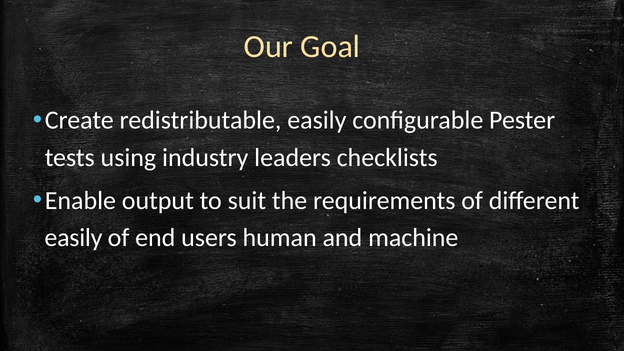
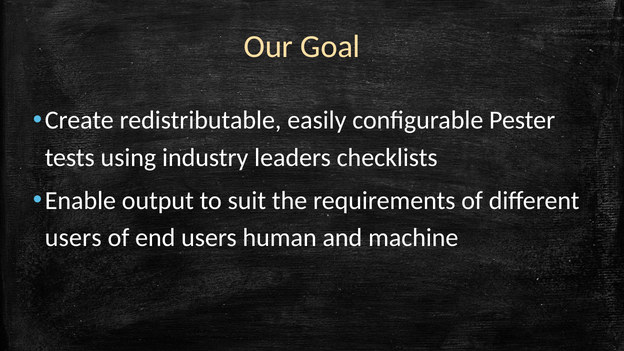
easily at (73, 238): easily -> users
